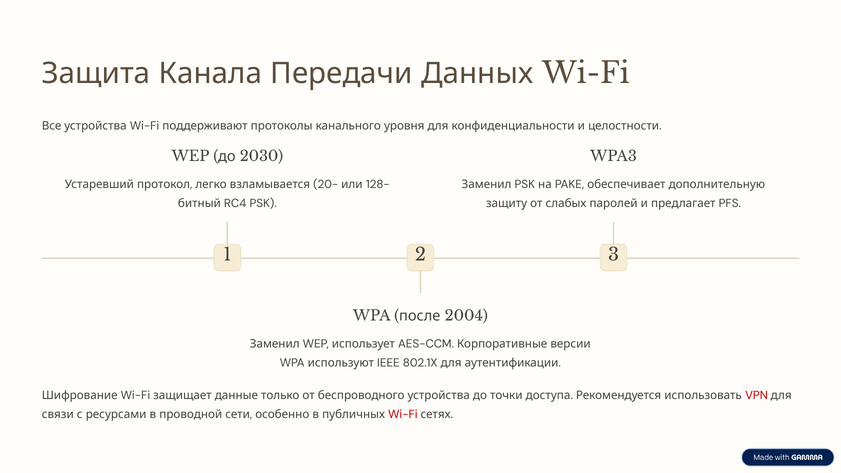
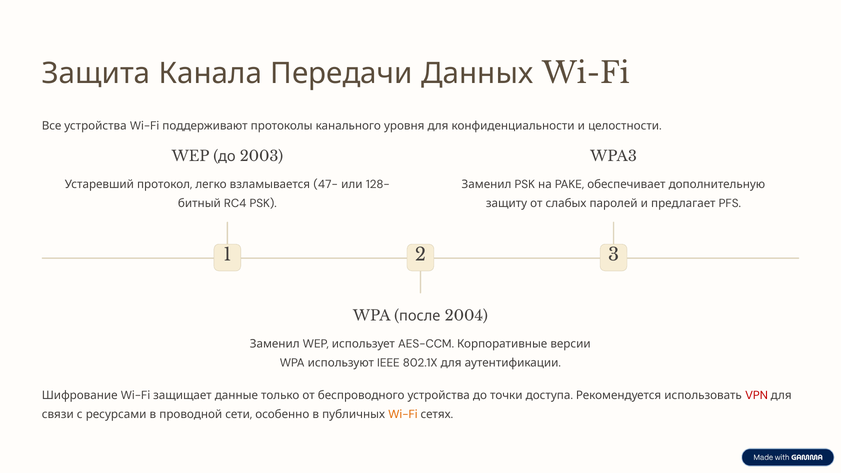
2030: 2030 -> 2003
20-: 20- -> 47-
Wi-Fi at (403, 415) colour: red -> orange
